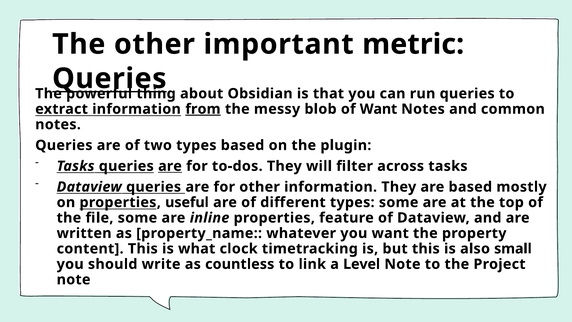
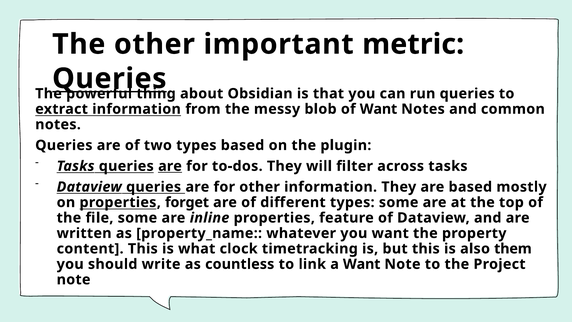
from underline: present -> none
useful: useful -> forget
small: small -> them
a Level: Level -> Want
